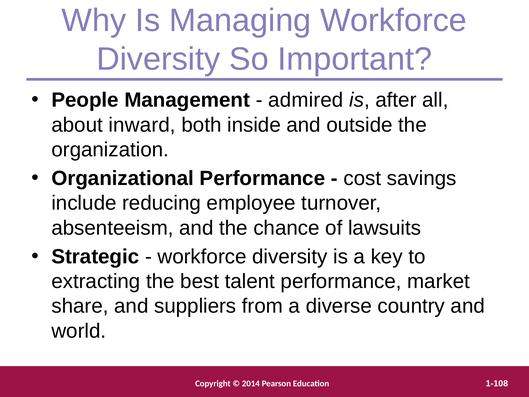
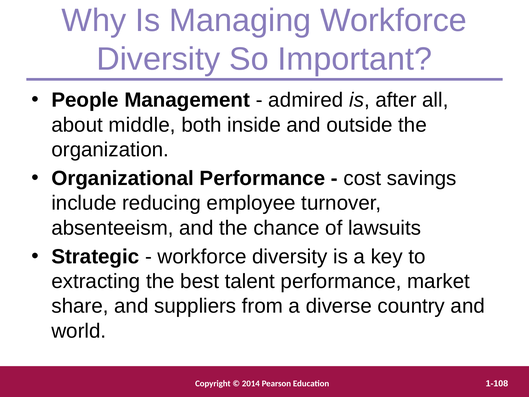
inward: inward -> middle
